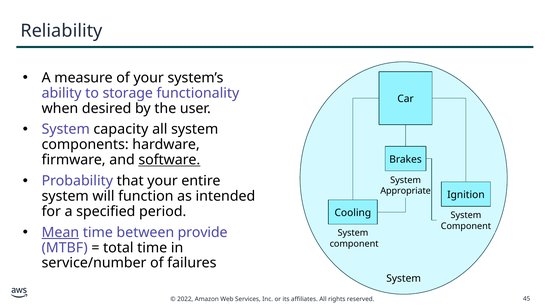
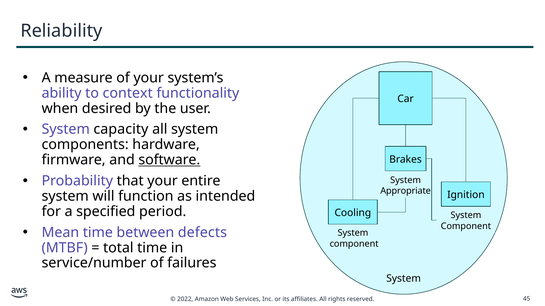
storage: storage -> context
Mean underline: present -> none
provide: provide -> defects
